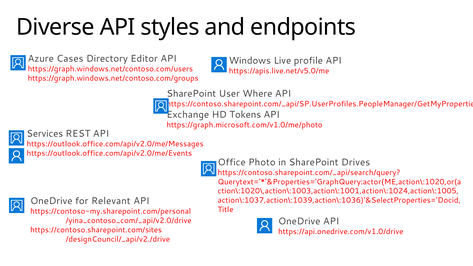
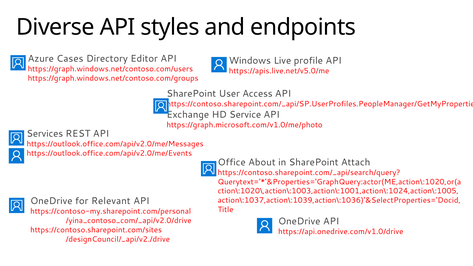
Where: Where -> Access
Tokens: Tokens -> Service
Photo: Photo -> About
Drives: Drives -> Attach
